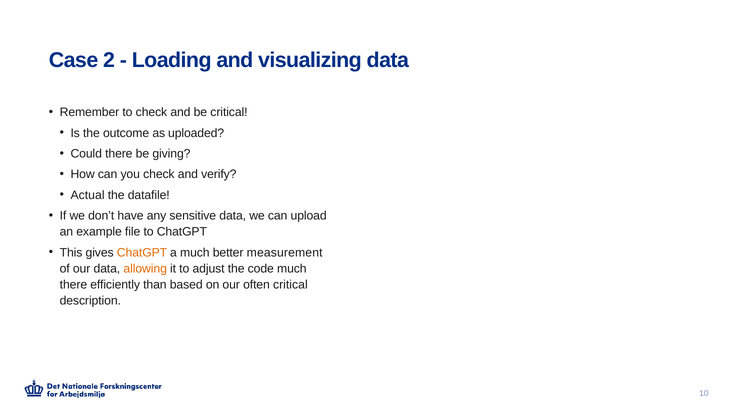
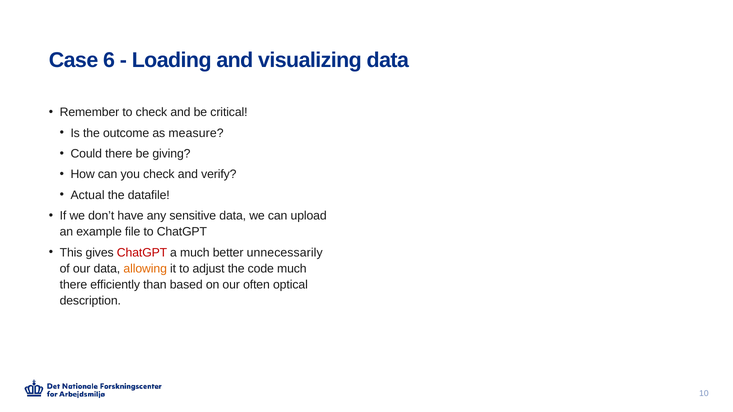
2: 2 -> 6
uploaded: uploaded -> measure
ChatGPT at (142, 253) colour: orange -> red
measurement: measurement -> unnecessarily
often critical: critical -> optical
